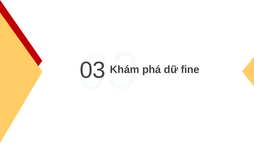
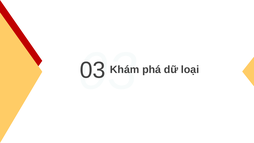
fine: fine -> loại
